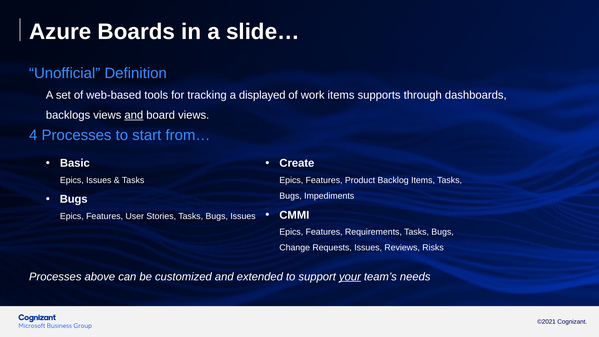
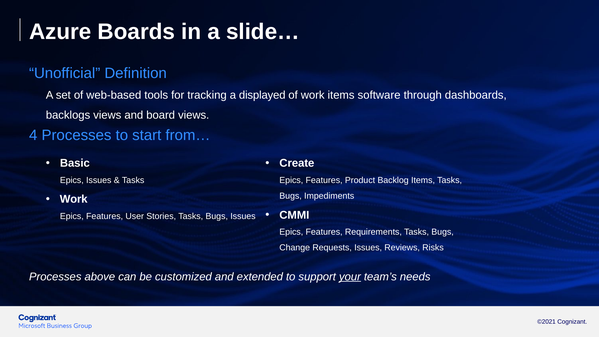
supports: supports -> software
and at (134, 115) underline: present -> none
Bugs at (74, 199): Bugs -> Work
